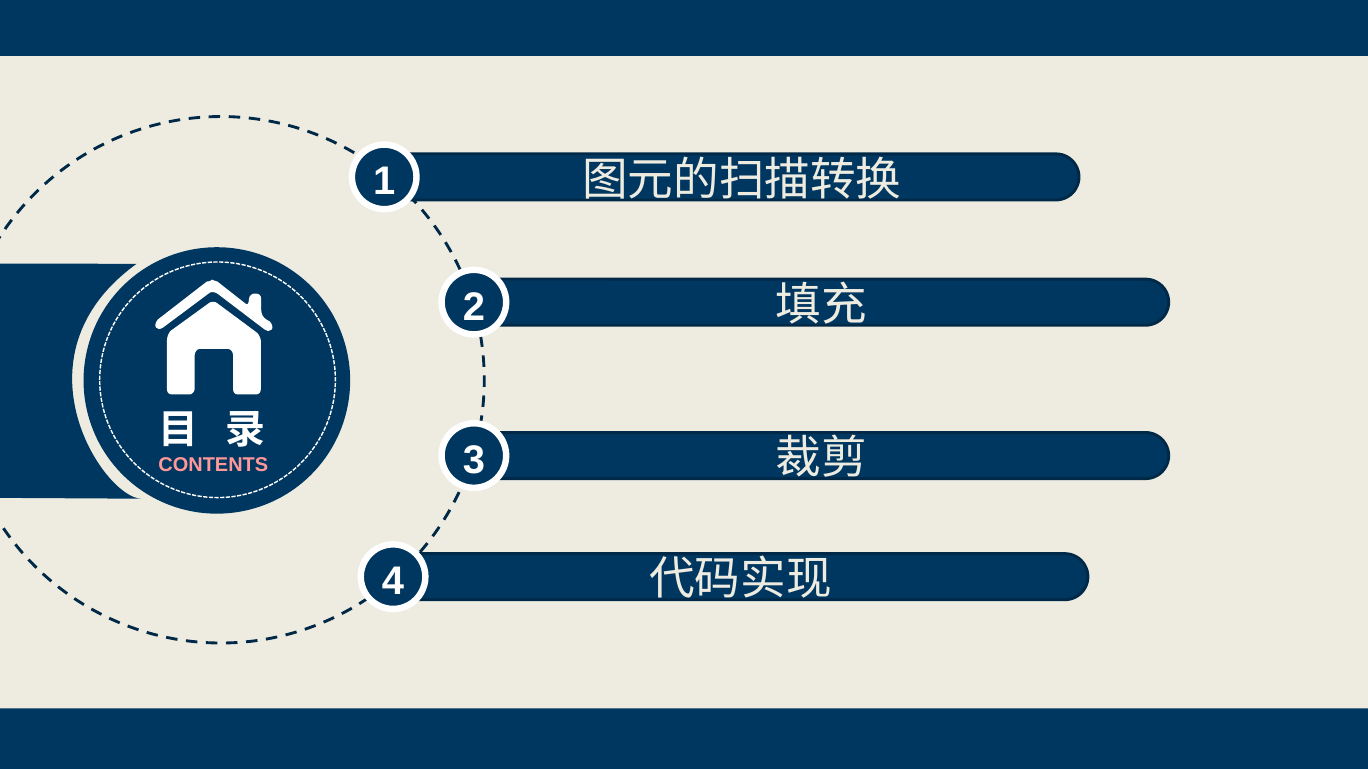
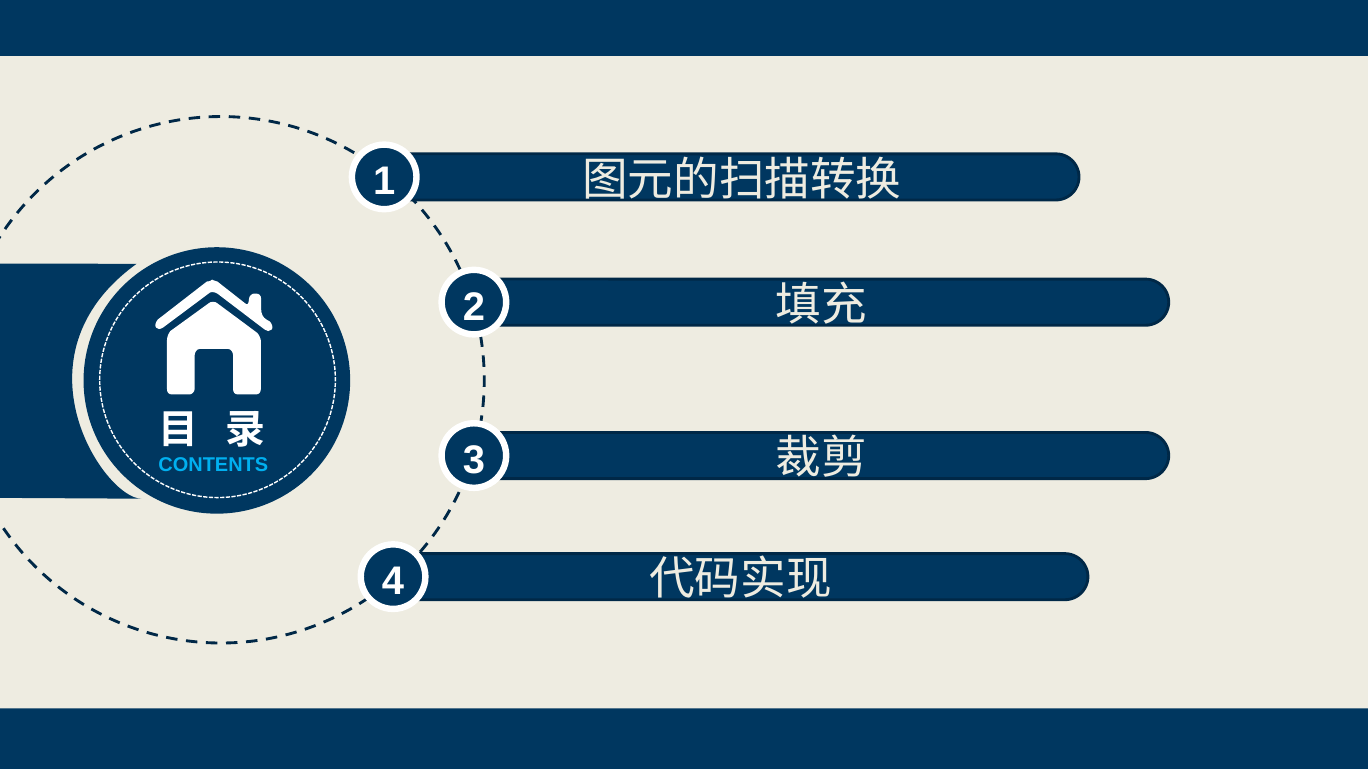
CONTENTS colour: pink -> light blue
